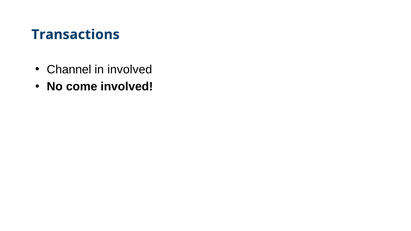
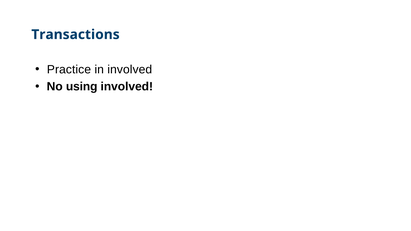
Channel: Channel -> Practice
come: come -> using
